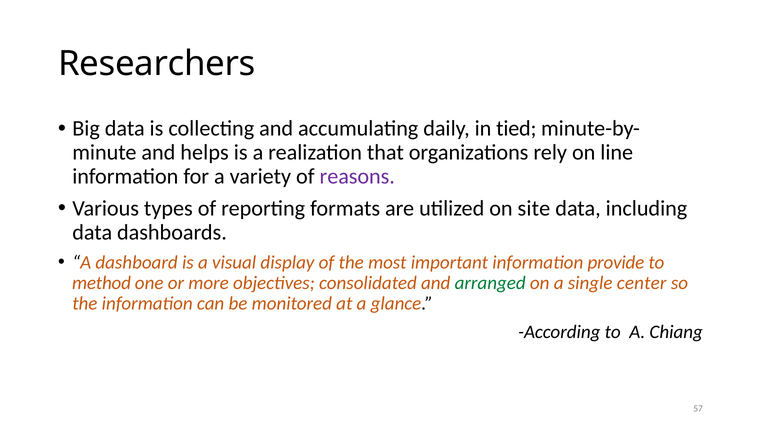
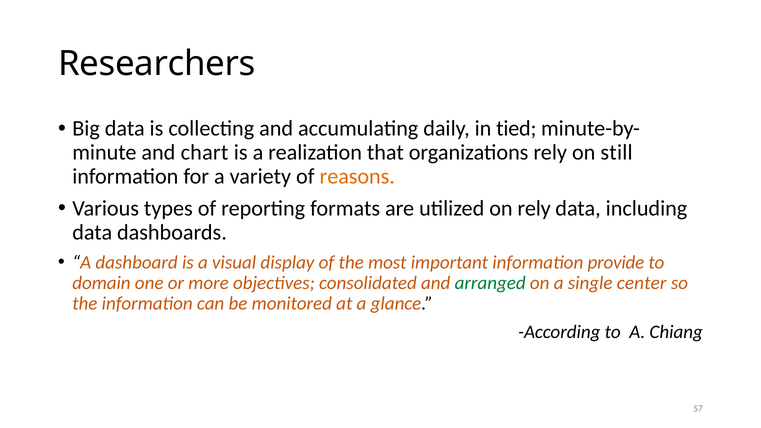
helps: helps -> chart
line: line -> still
reasons colour: purple -> orange
on site: site -> rely
method: method -> domain
